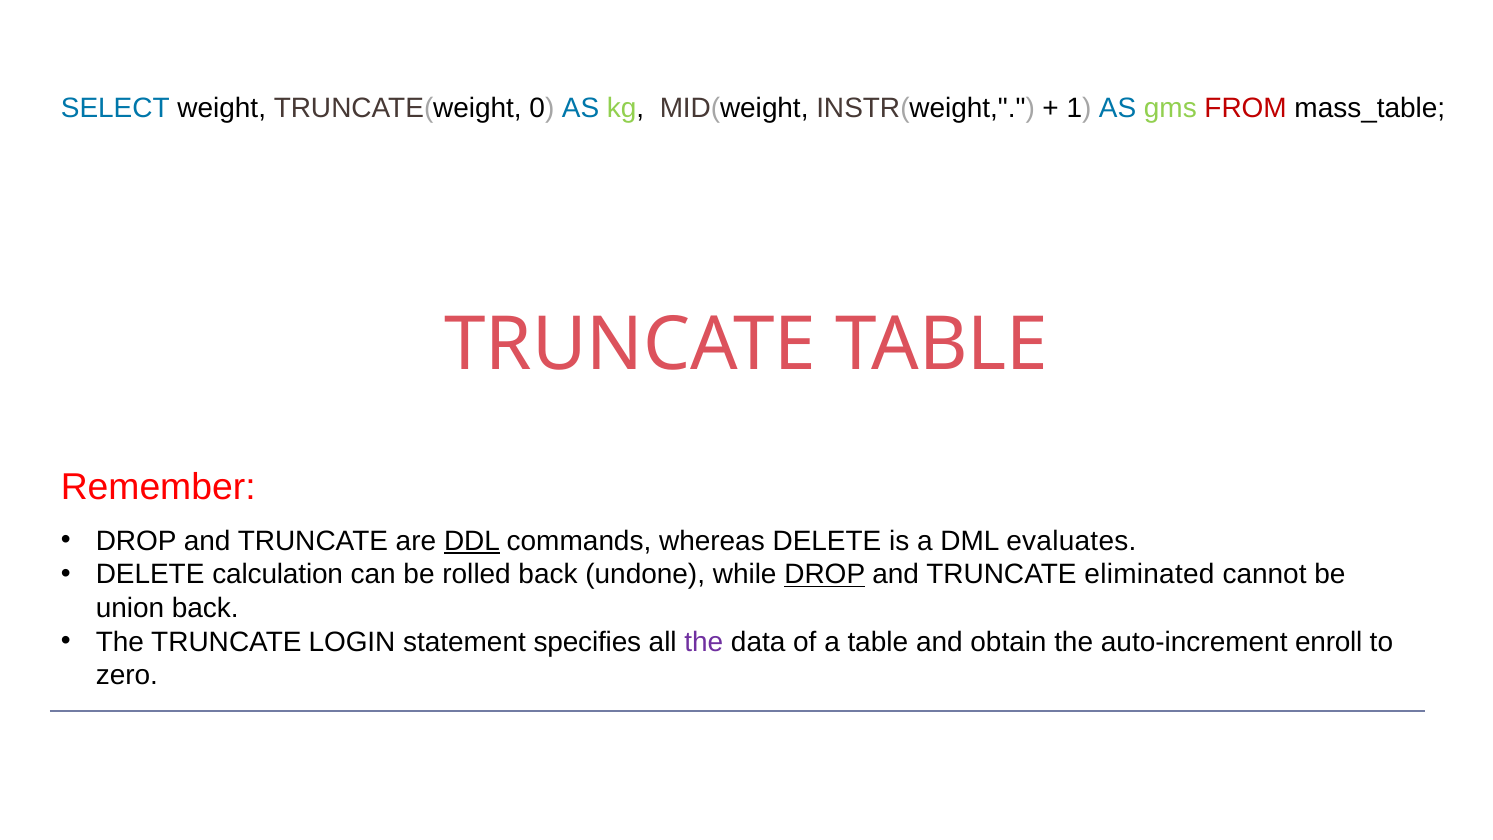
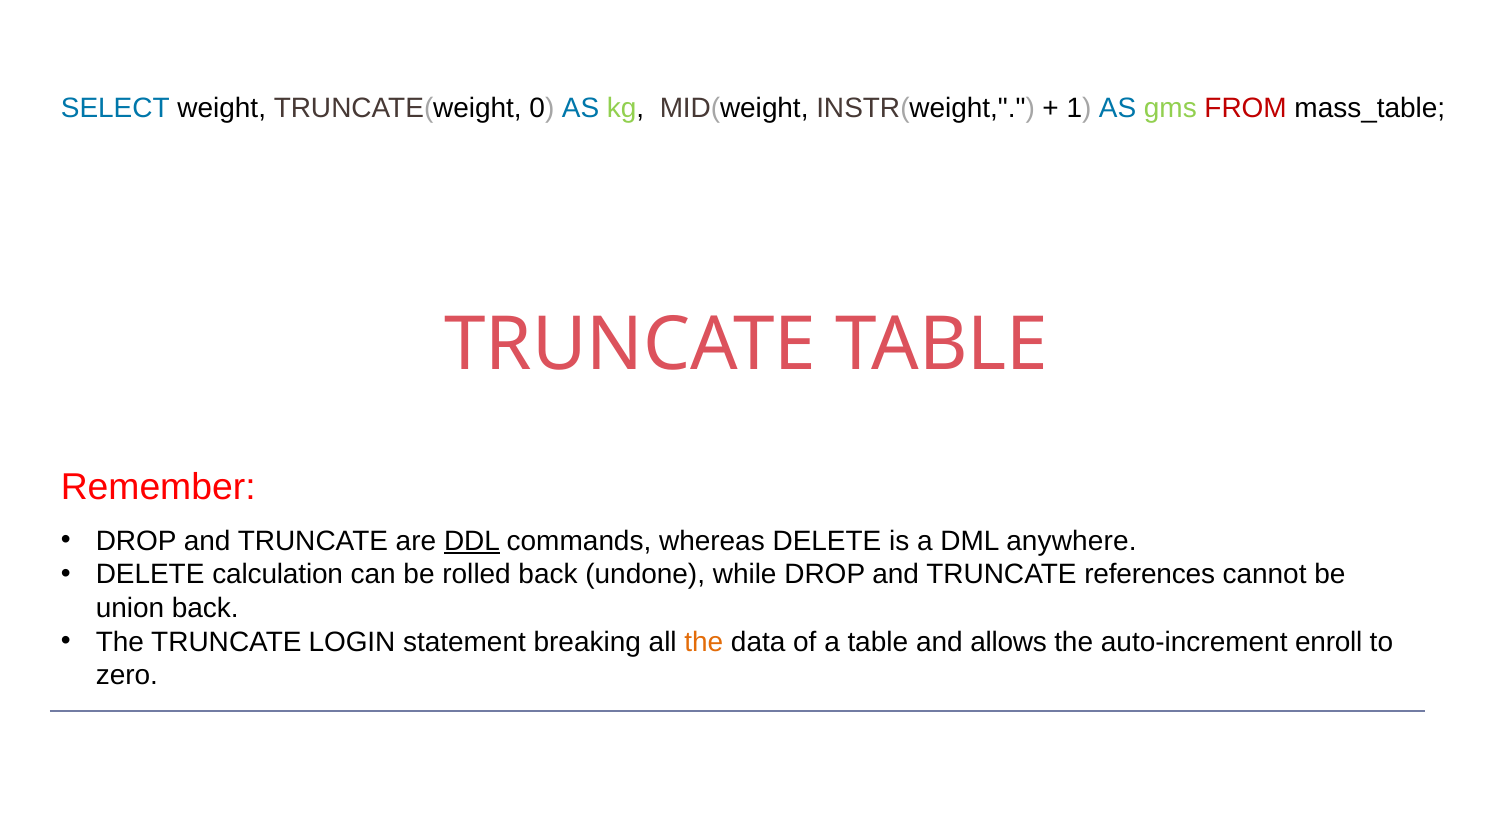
evaluates: evaluates -> anywhere
DROP at (825, 574) underline: present -> none
eliminated: eliminated -> references
specifies: specifies -> breaking
the at (704, 642) colour: purple -> orange
obtain: obtain -> allows
